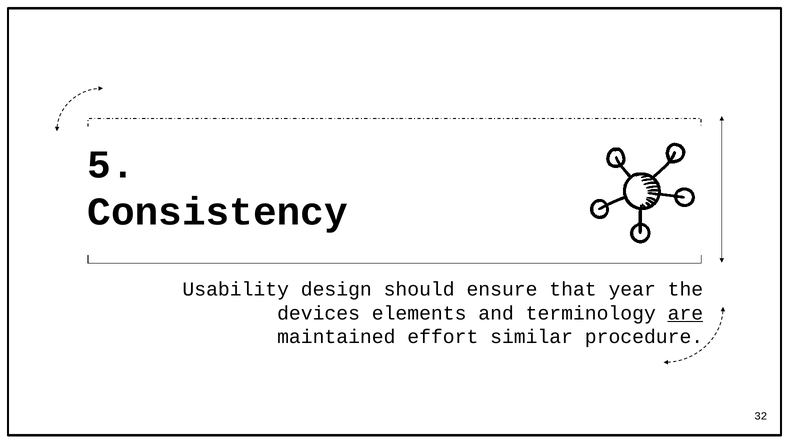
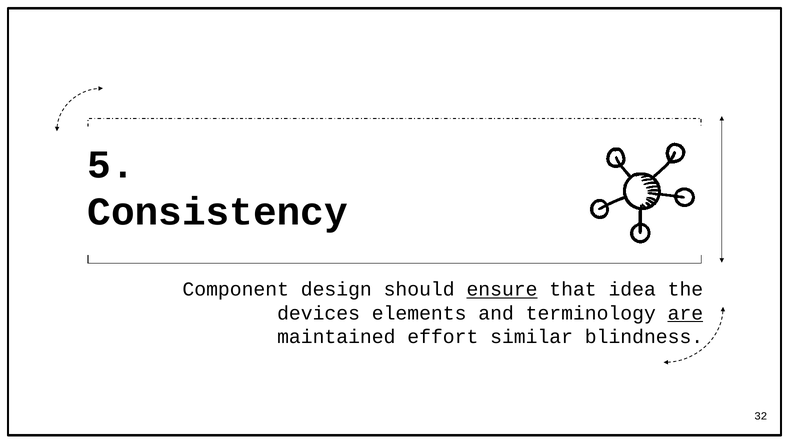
Usability: Usability -> Component
ensure underline: none -> present
year: year -> idea
procedure: procedure -> blindness
